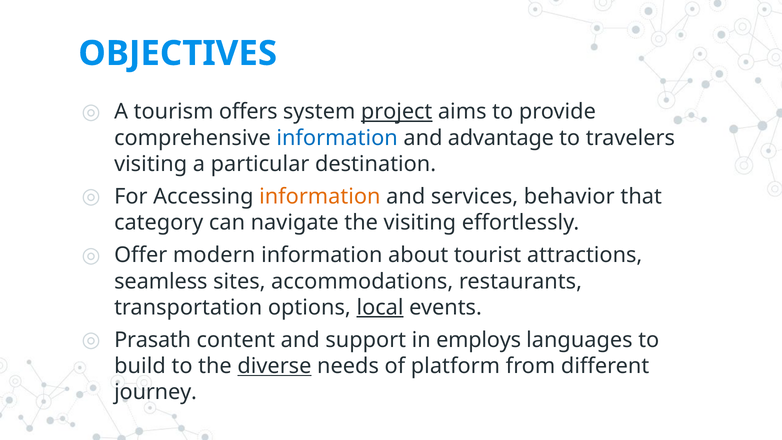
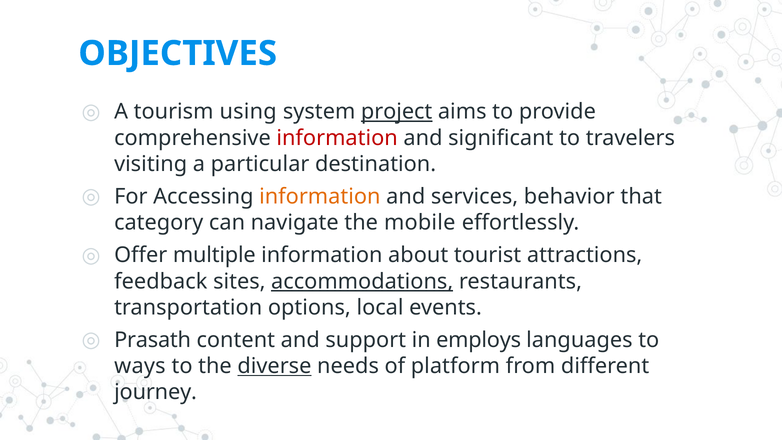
offers: offers -> using
information at (337, 138) colour: blue -> red
advantage: advantage -> significant
the visiting: visiting -> mobile
modern: modern -> multiple
seamless: seamless -> feedback
accommodations underline: none -> present
local underline: present -> none
build: build -> ways
